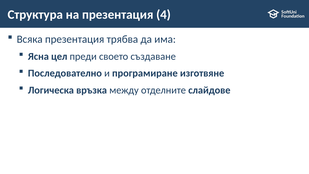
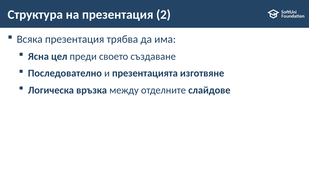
4: 4 -> 2
програмиране: програмиране -> презентацията
